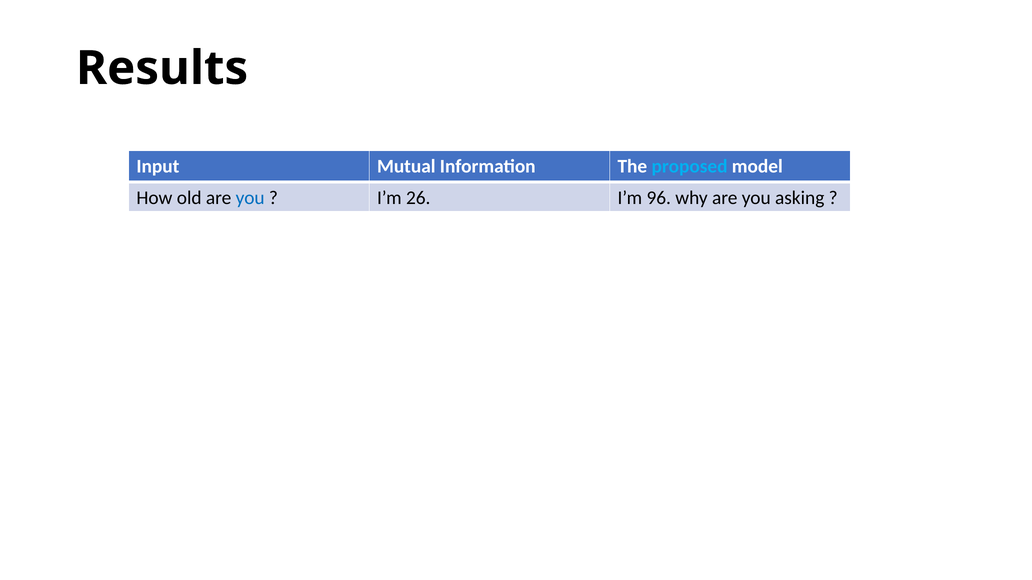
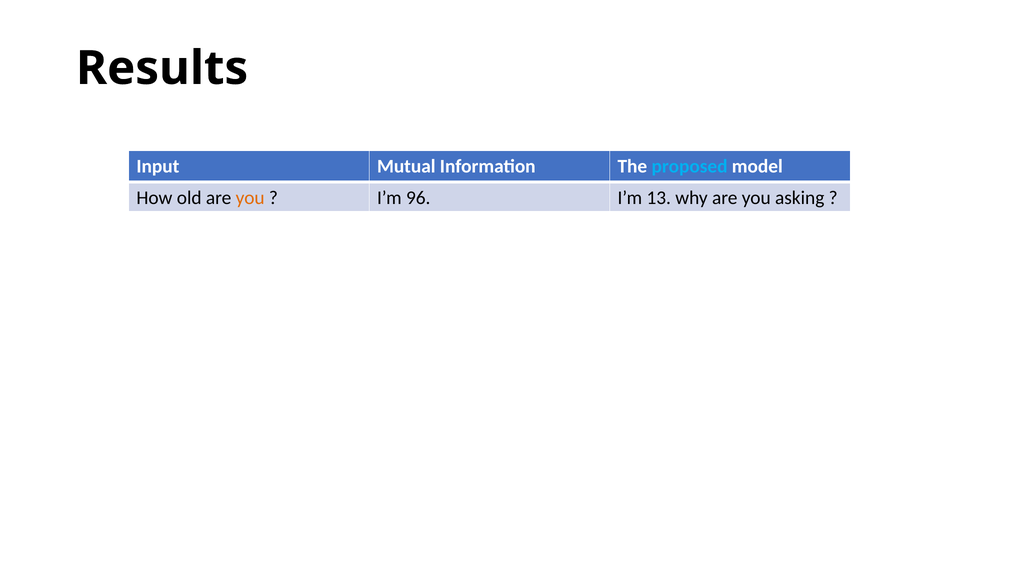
you at (250, 198) colour: blue -> orange
26: 26 -> 96
96: 96 -> 13
